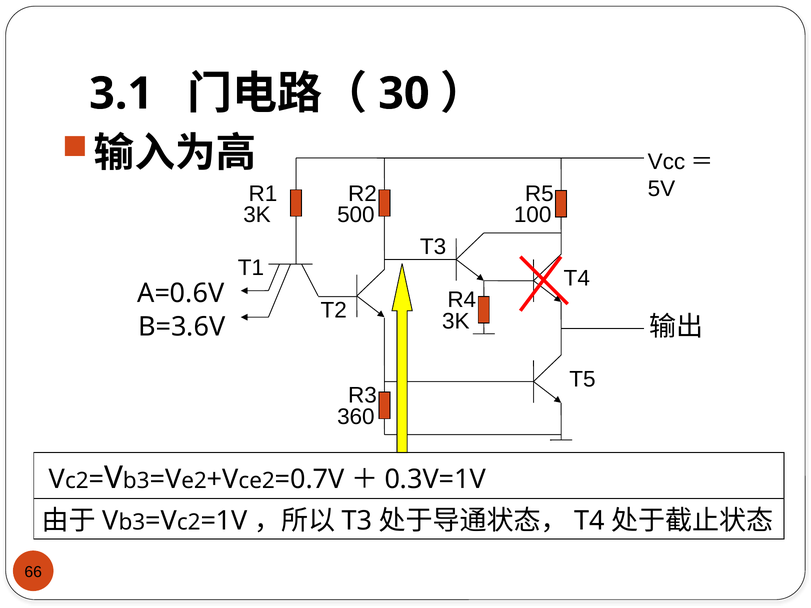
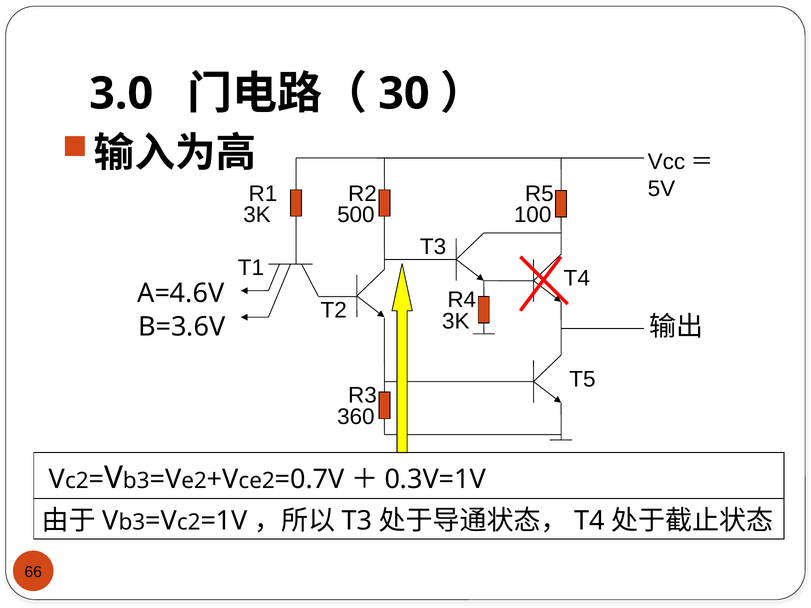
3.1: 3.1 -> 3.0
A=0.6V: A=0.6V -> A=4.6V
